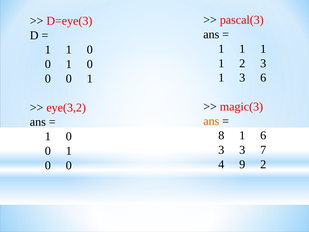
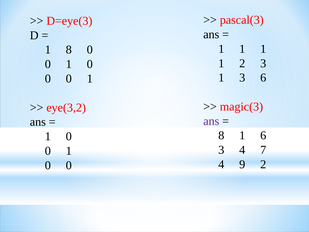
1 at (69, 50): 1 -> 8
ans at (211, 121) colour: orange -> purple
3 3: 3 -> 4
